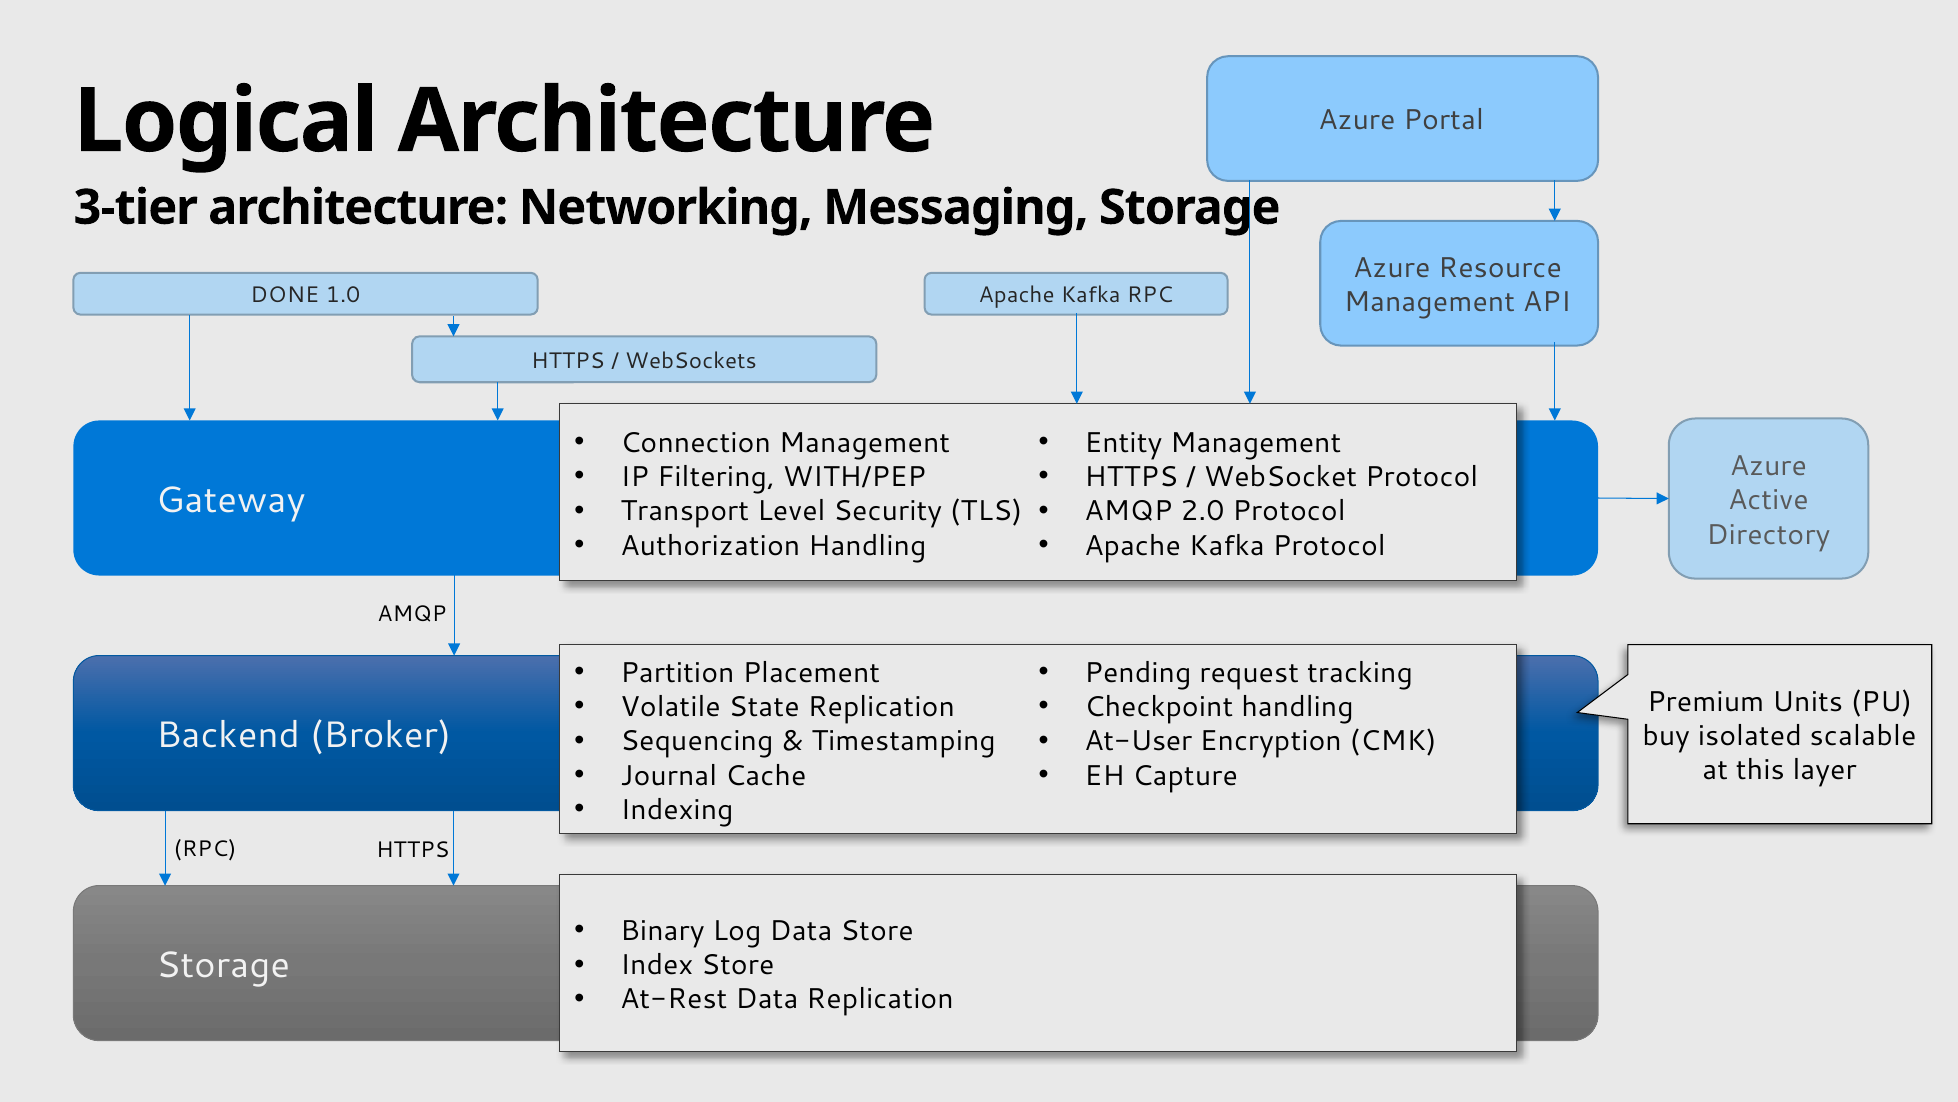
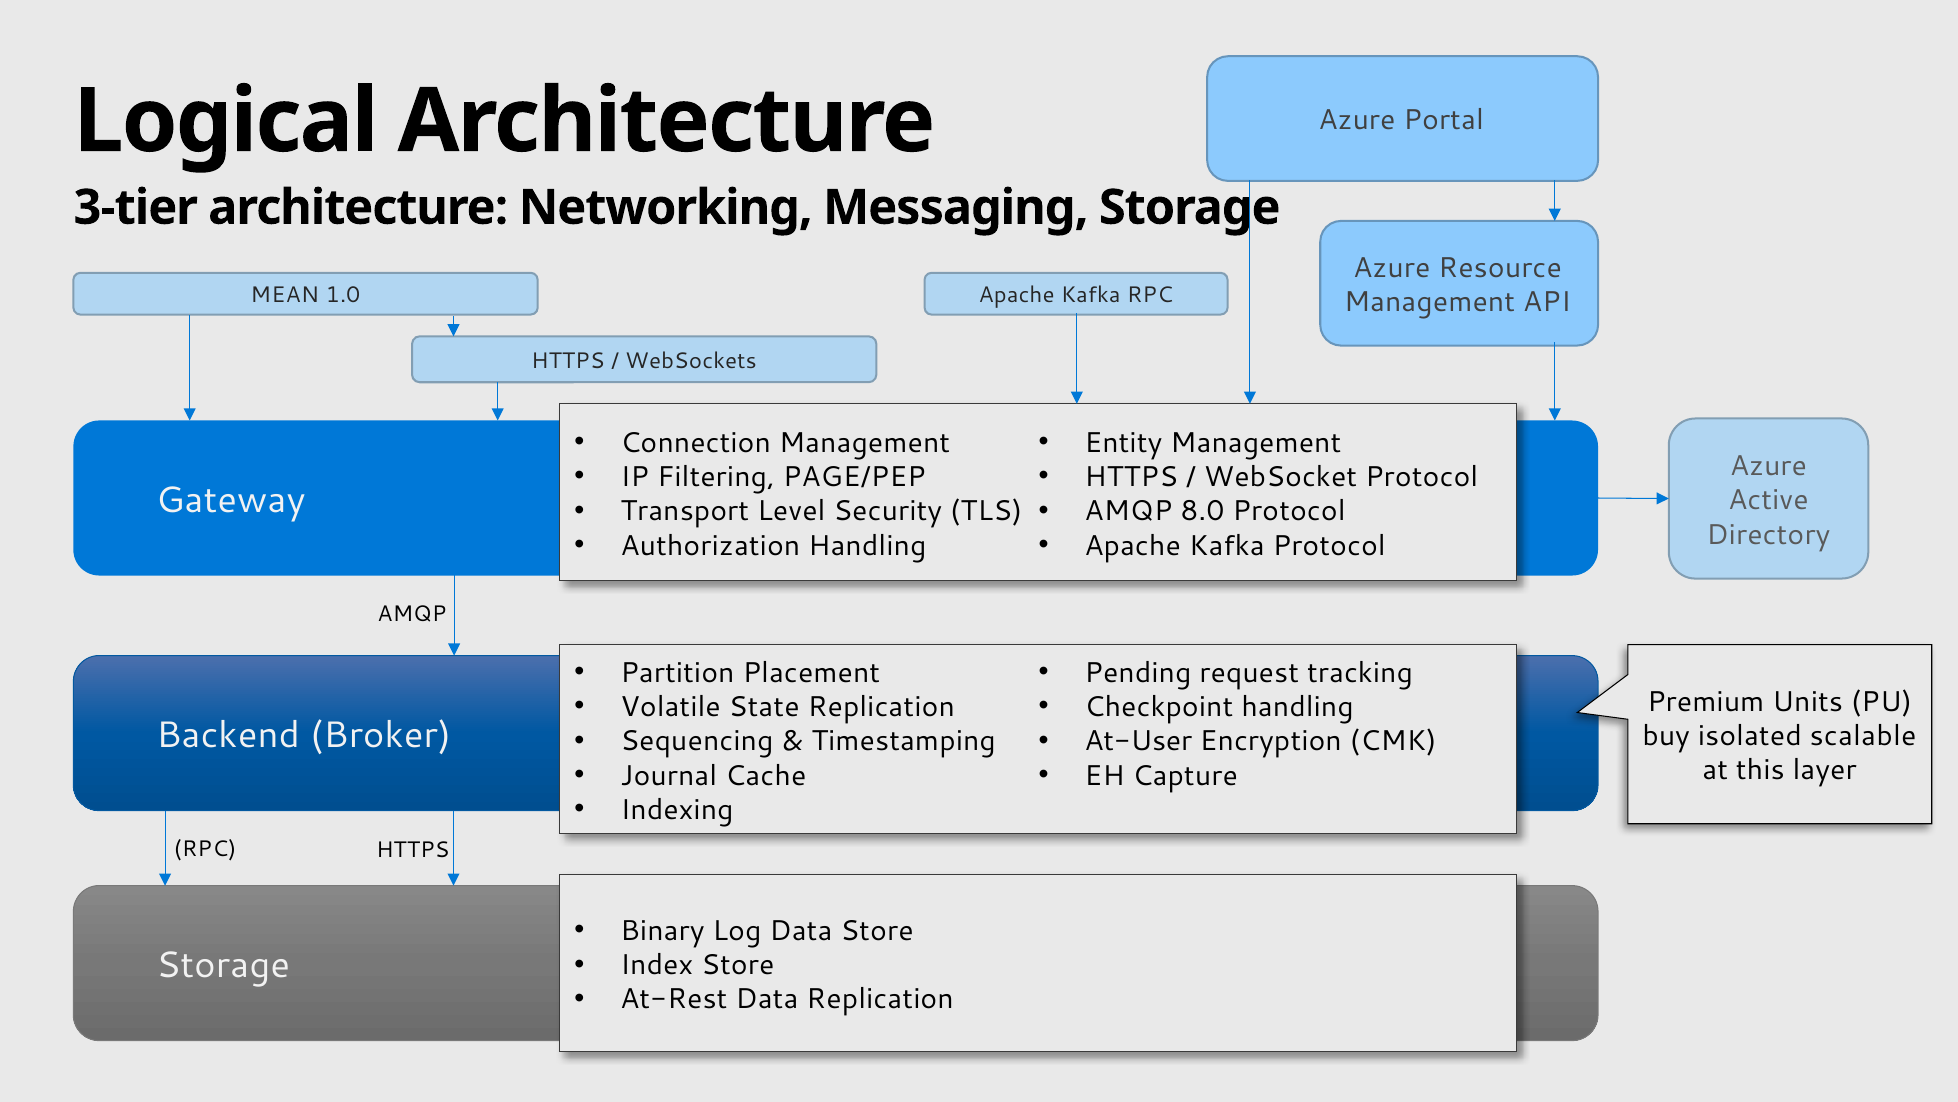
DONE: DONE -> MEAN
WITH/PEP: WITH/PEP -> PAGE/PEP
2.0: 2.0 -> 8.0
